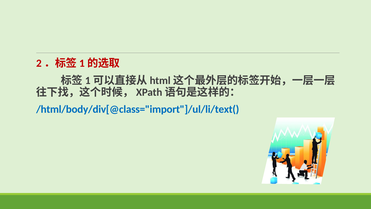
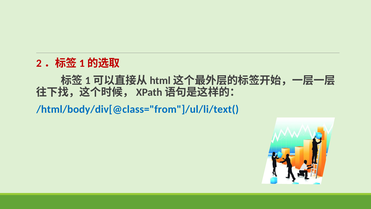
/html/body/div[@class="import"]/ul/li/text(: /html/body/div[@class="import"]/ul/li/text( -> /html/body/div[@class="from"]/ul/li/text(
